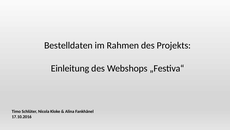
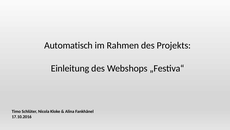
Bestelldaten: Bestelldaten -> Automatisch
